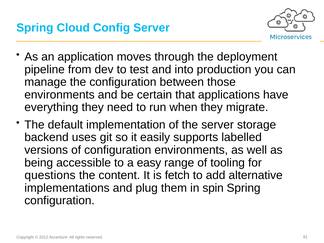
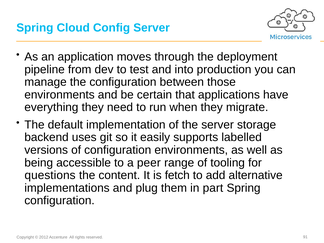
easy: easy -> peer
spin: spin -> part
